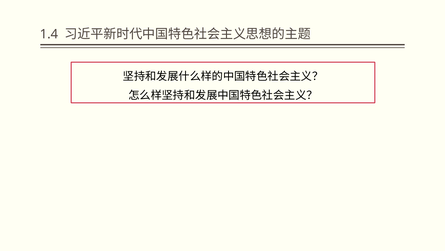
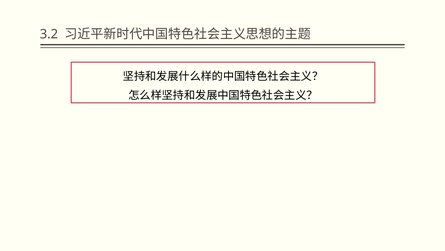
1.4: 1.4 -> 3.2
